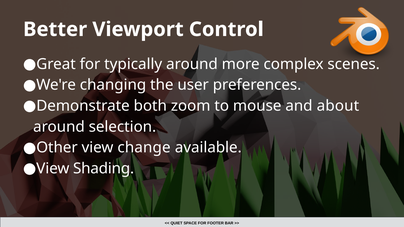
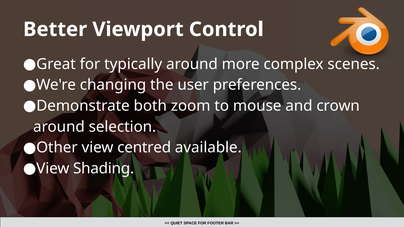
about: about -> crown
change: change -> centred
